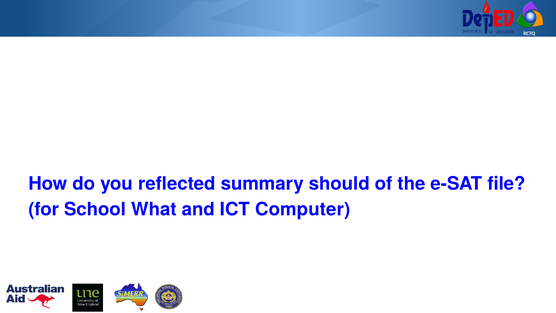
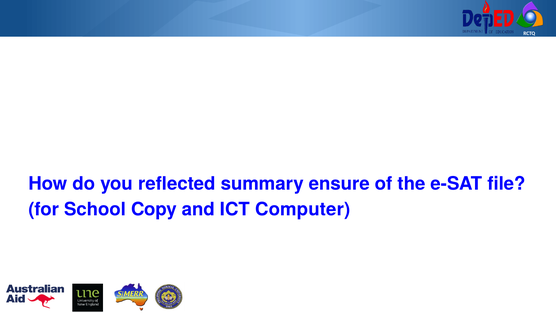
should: should -> ensure
What: What -> Copy
